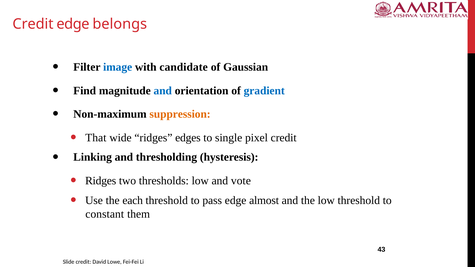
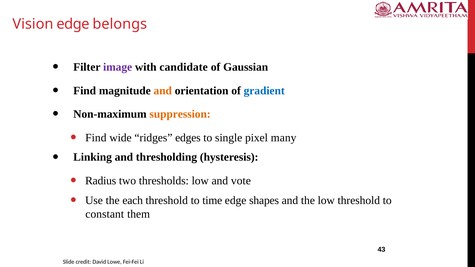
Credit at (33, 24): Credit -> Vision
image colour: blue -> purple
and at (163, 91) colour: blue -> orange
That at (96, 138): That -> Find
pixel credit: credit -> many
Ridges at (101, 181): Ridges -> Radius
pass: pass -> time
almost: almost -> shapes
